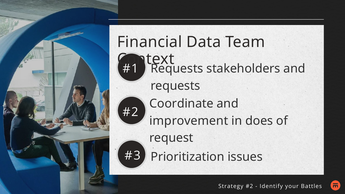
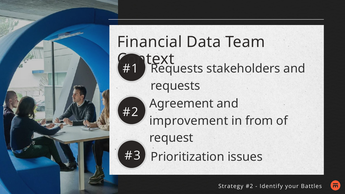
Coordinate: Coordinate -> Agreement
does: does -> from
